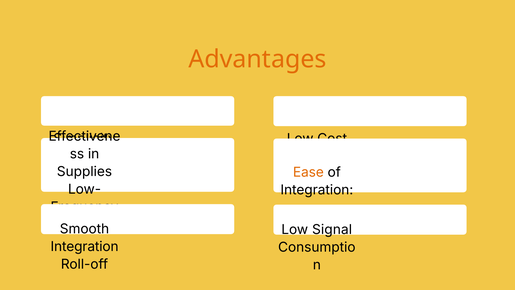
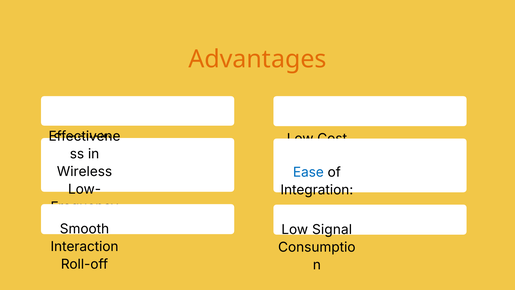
Supplies: Supplies -> Wireless
Ease colour: orange -> blue
Integration at (85, 246): Integration -> Interaction
